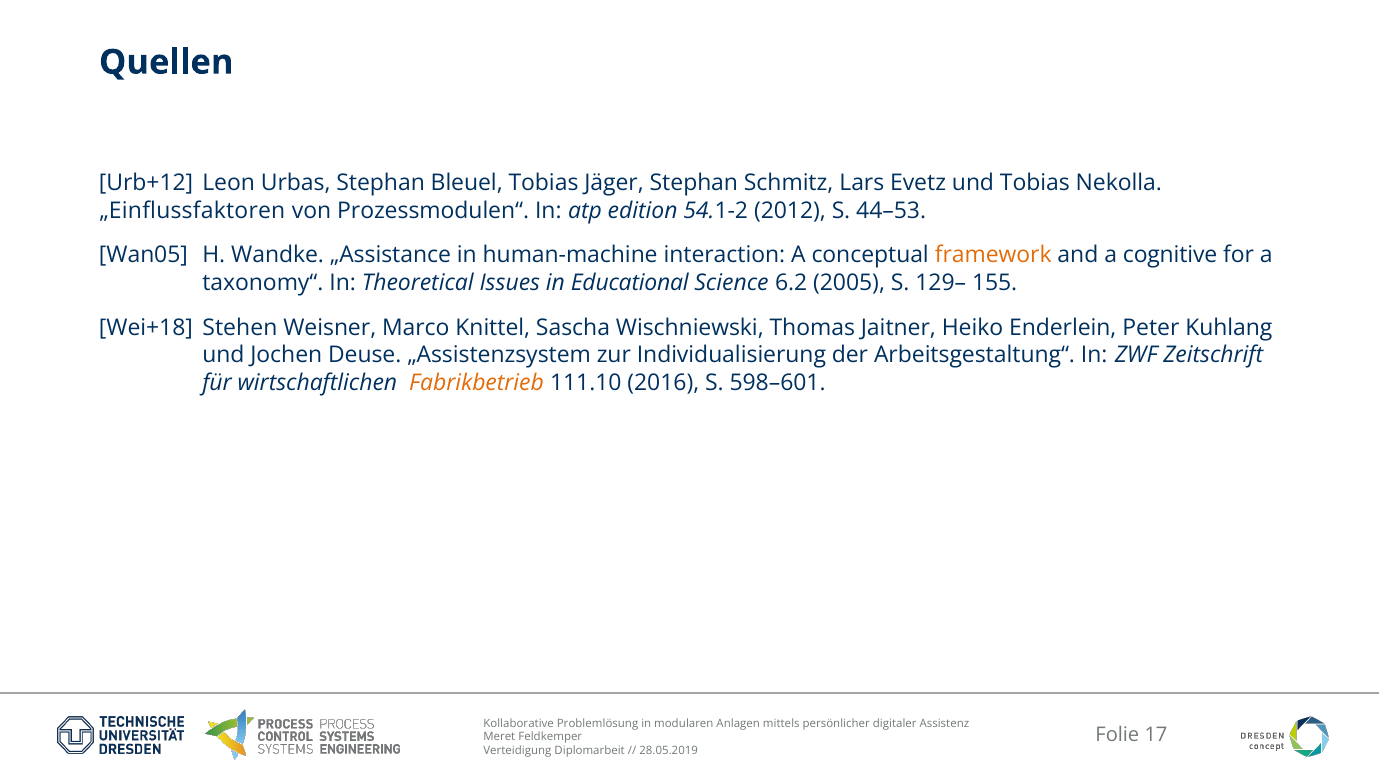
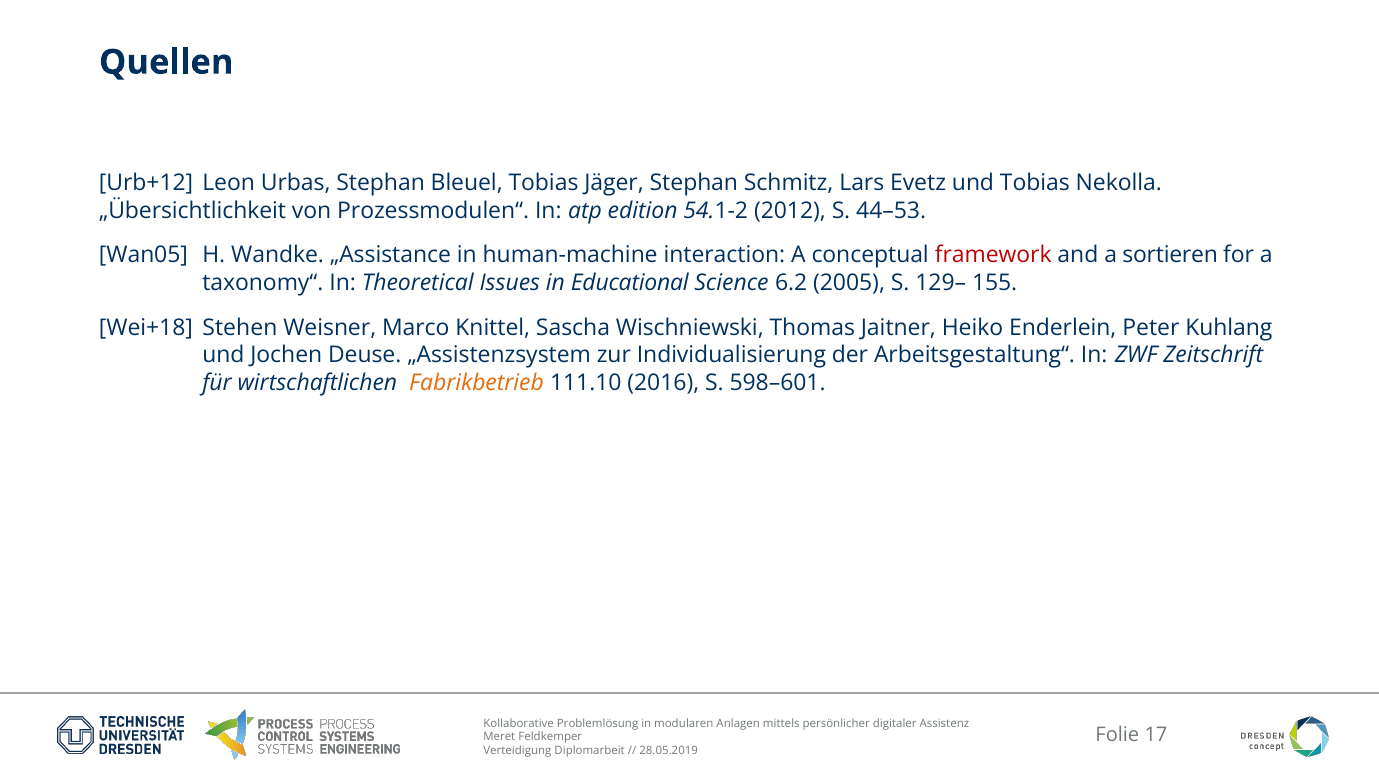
„Einflussfaktoren: „Einflussfaktoren -> „Übersichtlichkeit
framework colour: orange -> red
cognitive: cognitive -> sortieren
